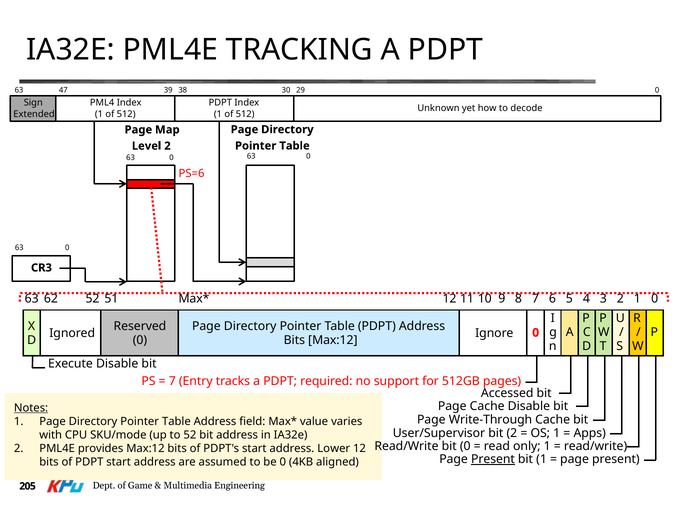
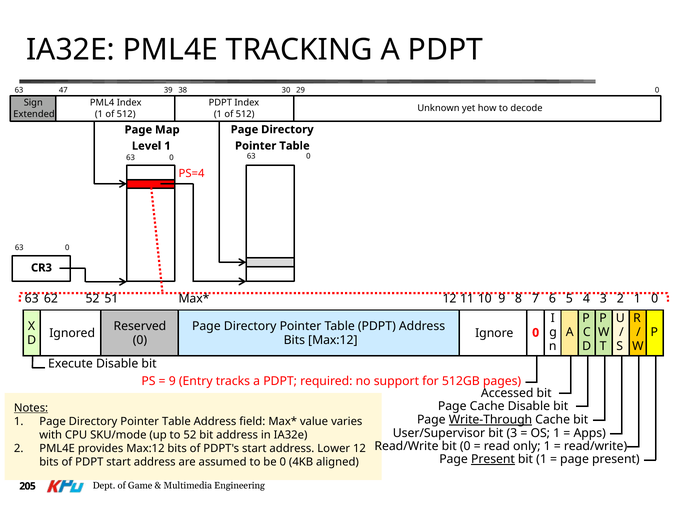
Level 2: 2 -> 1
PS=6: PS=6 -> PS=4
7 at (172, 381): 7 -> 9
Write-Through underline: none -> present
bit 2: 2 -> 3
